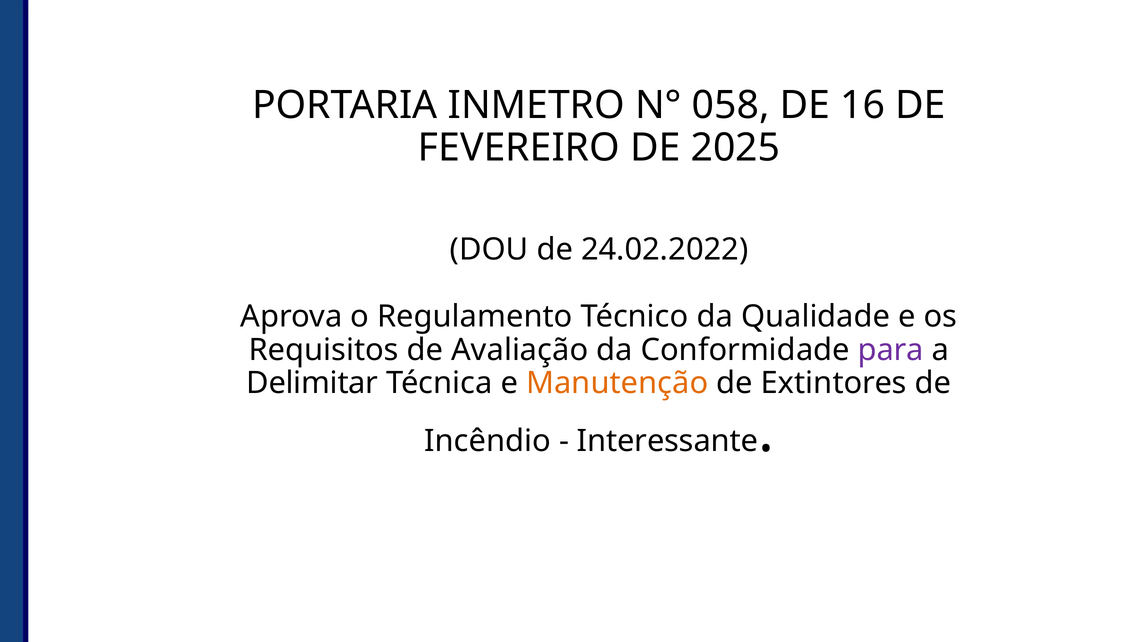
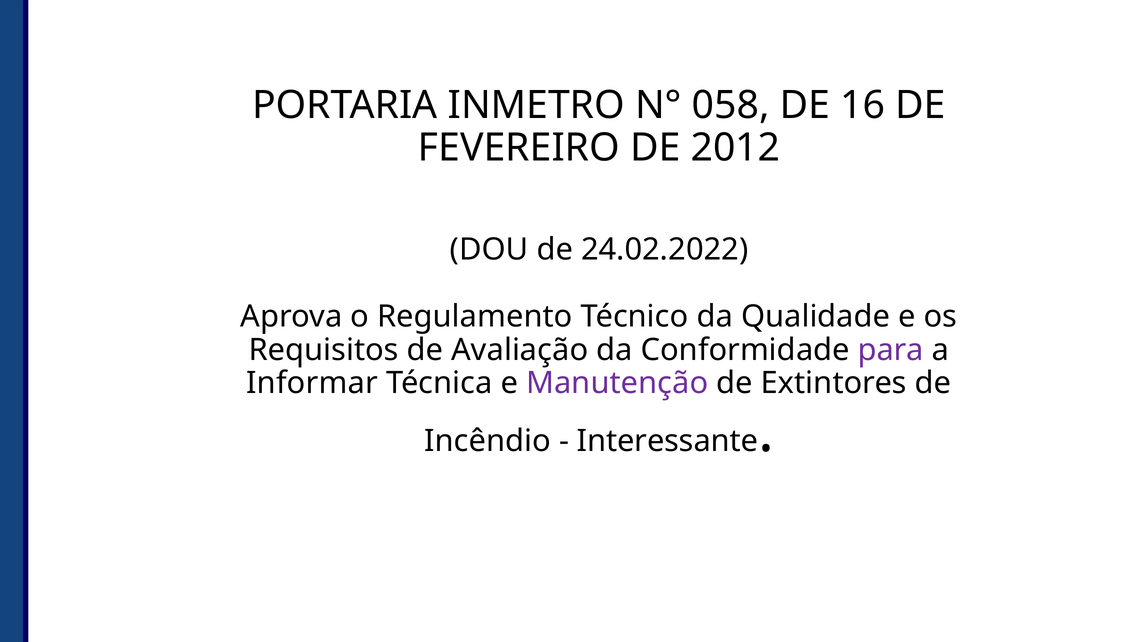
2025: 2025 -> 2012
Delimitar: Delimitar -> Informar
Manutenção colour: orange -> purple
